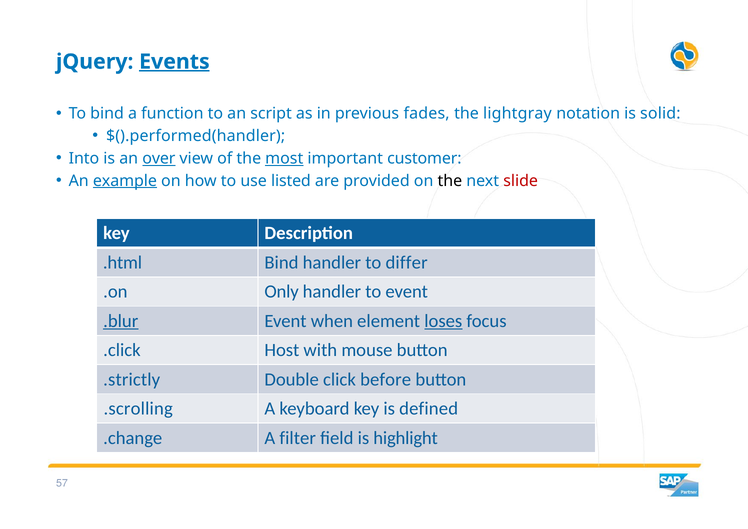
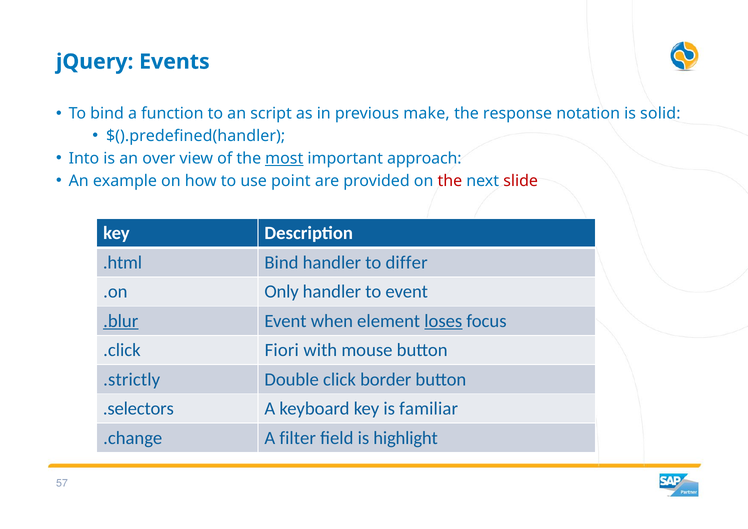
Events underline: present -> none
fades: fades -> make
lightgray: lightgray -> response
$().performed(handler: $().performed(handler -> $().predefined(handler
over underline: present -> none
customer: customer -> approach
example underline: present -> none
listed: listed -> point
the at (450, 181) colour: black -> red
Host: Host -> Fiori
before: before -> border
.scrolling: .scrolling -> .selectors
defined: defined -> familiar
